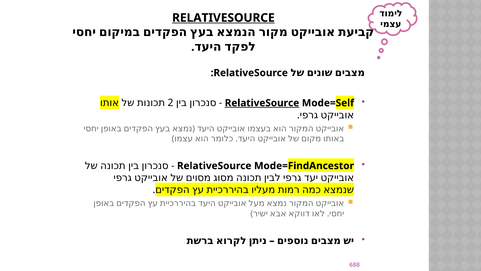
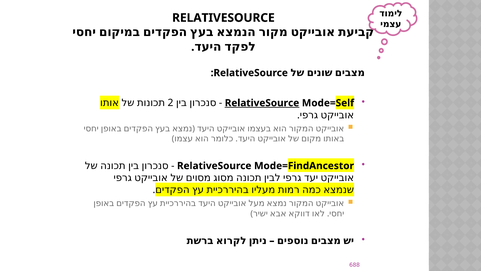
RELATIVESOURCE at (223, 18) underline: present -> none
